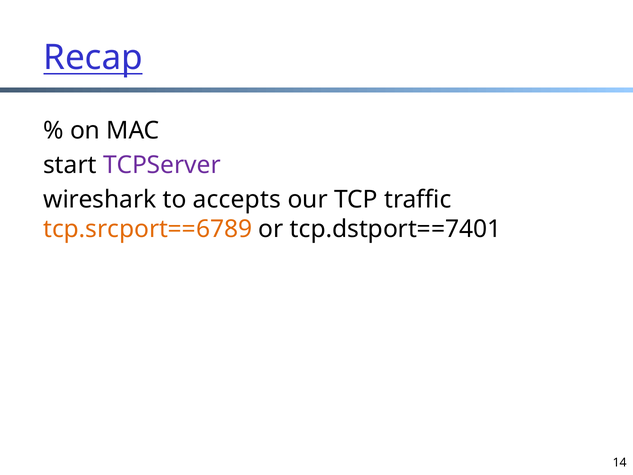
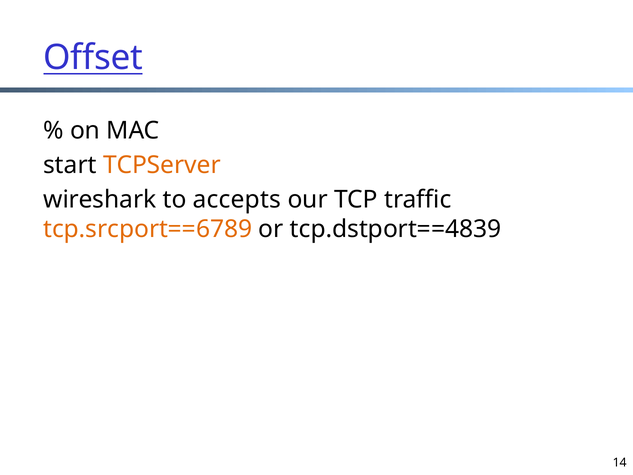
Recap: Recap -> Offset
TCPServer colour: purple -> orange
tcp.dstport==7401: tcp.dstport==7401 -> tcp.dstport==4839
